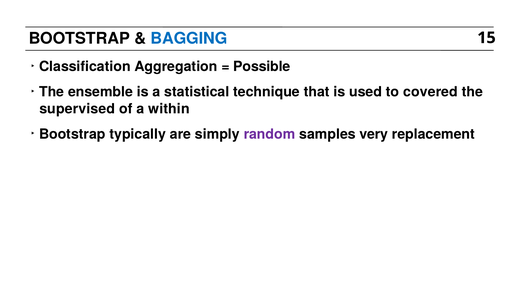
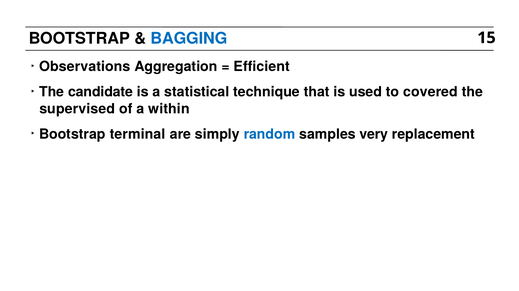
Classification: Classification -> Observations
Possible: Possible -> Efficient
ensemble: ensemble -> candidate
typically: typically -> terminal
random colour: purple -> blue
